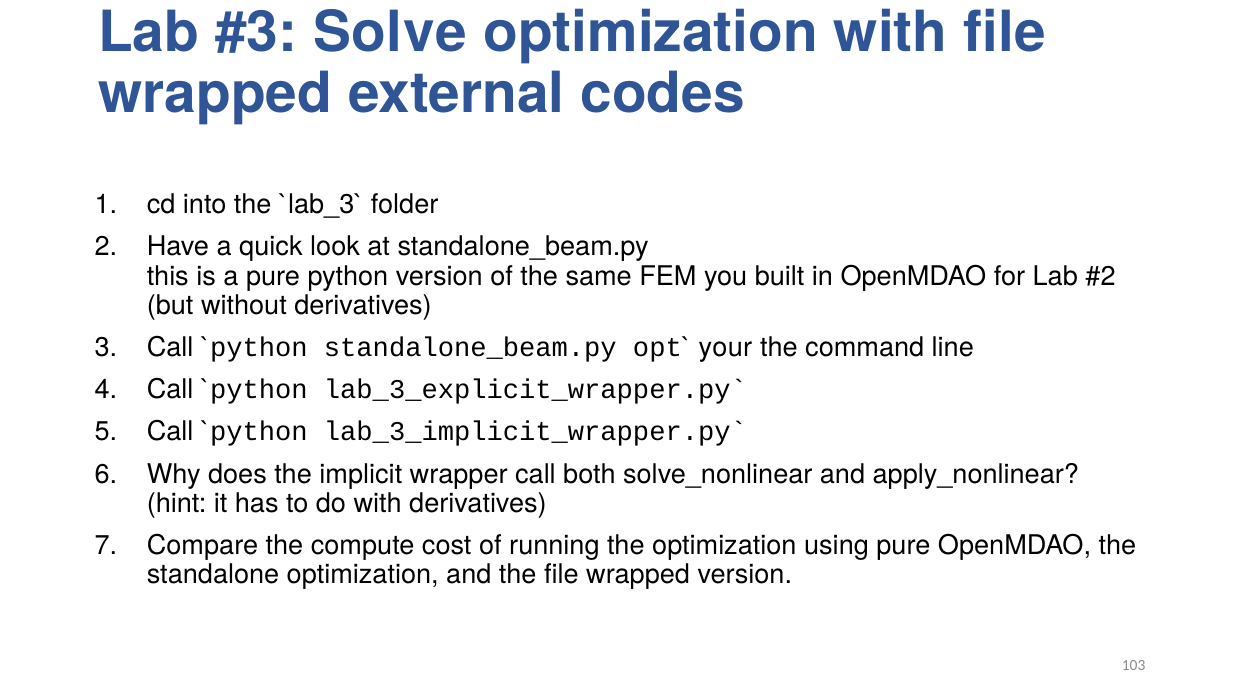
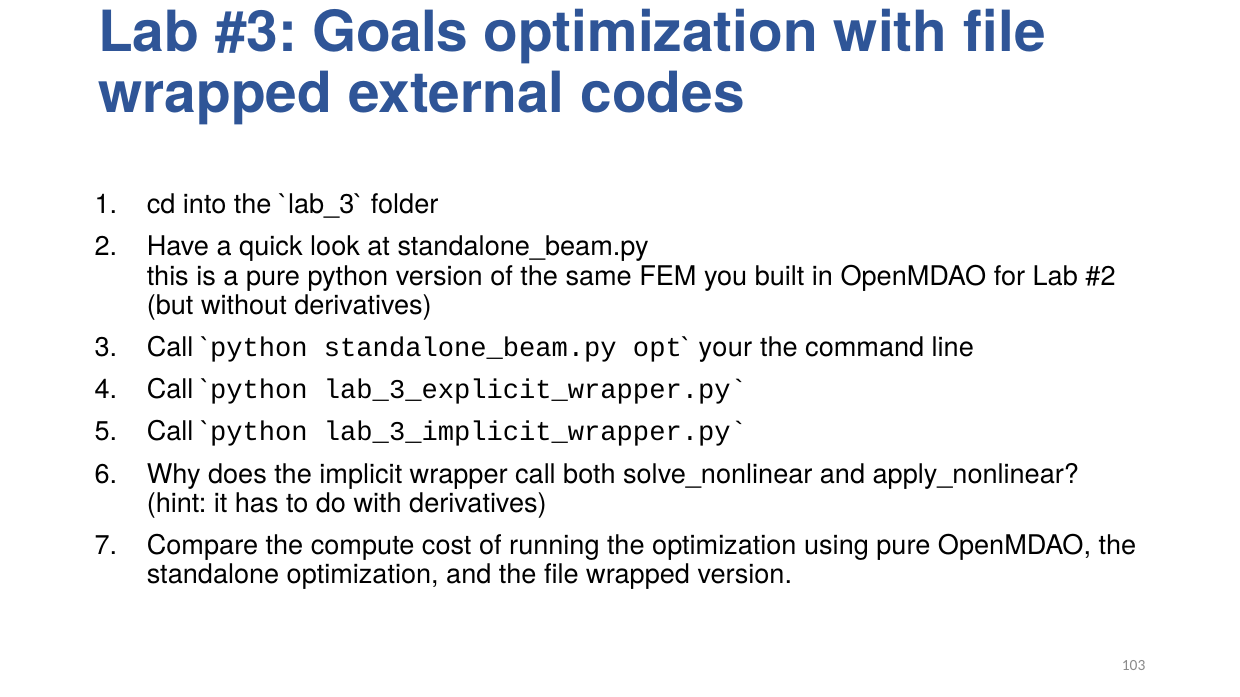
Solve: Solve -> Goals
